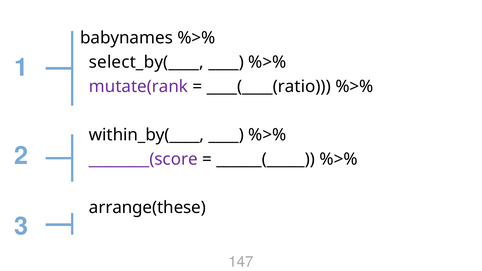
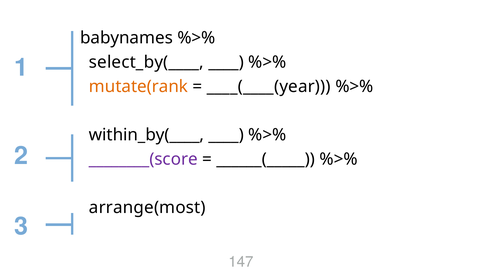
mutate(rank colour: purple -> orange
____(____(ratio: ____(____(ratio -> ____(____(year
arrange(these: arrange(these -> arrange(most
